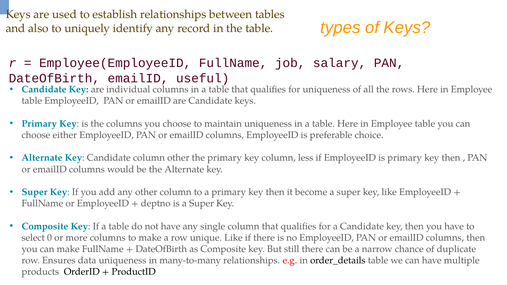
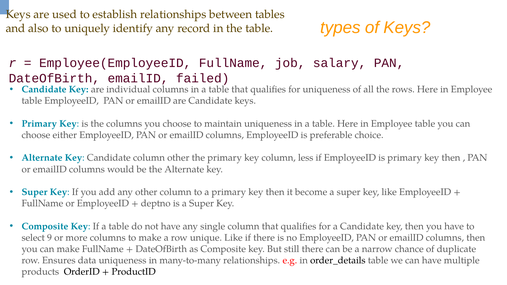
useful: useful -> failed
0: 0 -> 9
